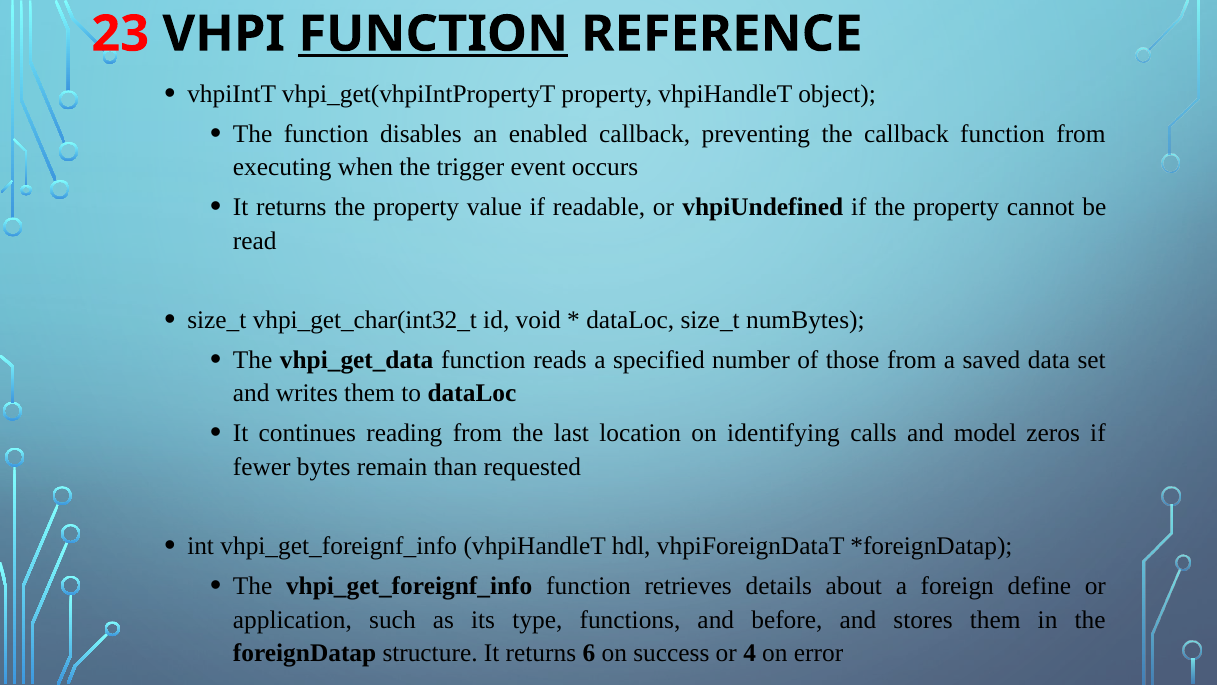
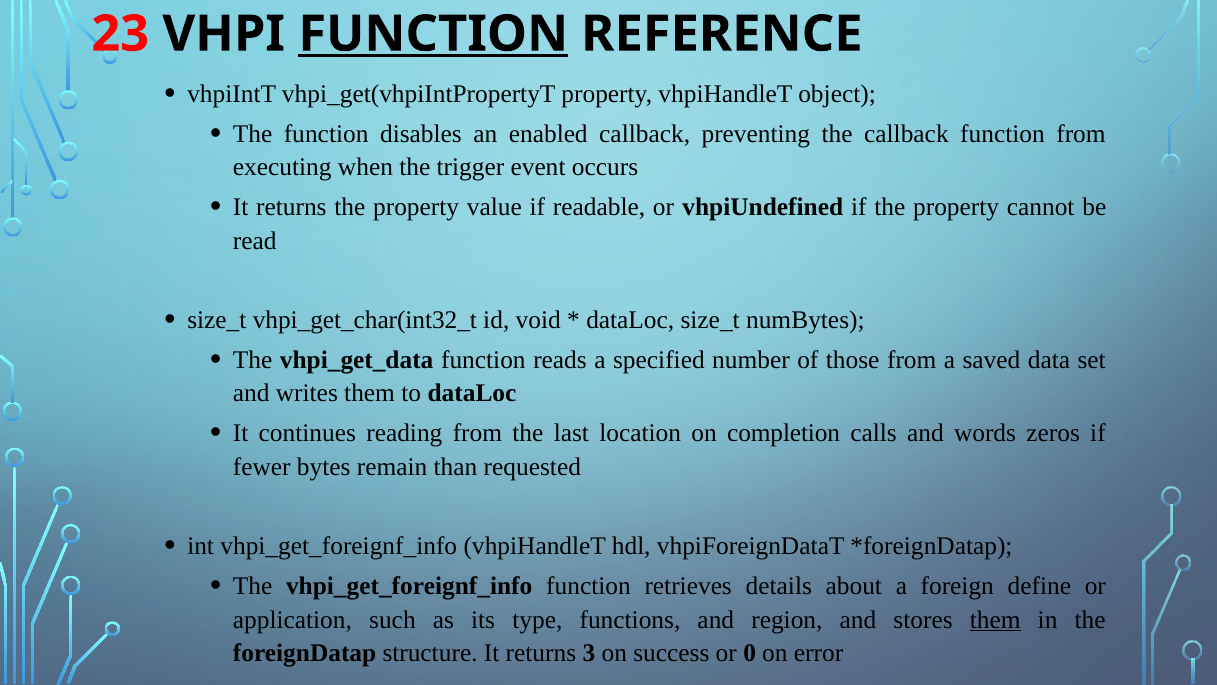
identifying: identifying -> completion
model: model -> words
before: before -> region
them at (995, 619) underline: none -> present
6: 6 -> 3
4: 4 -> 0
